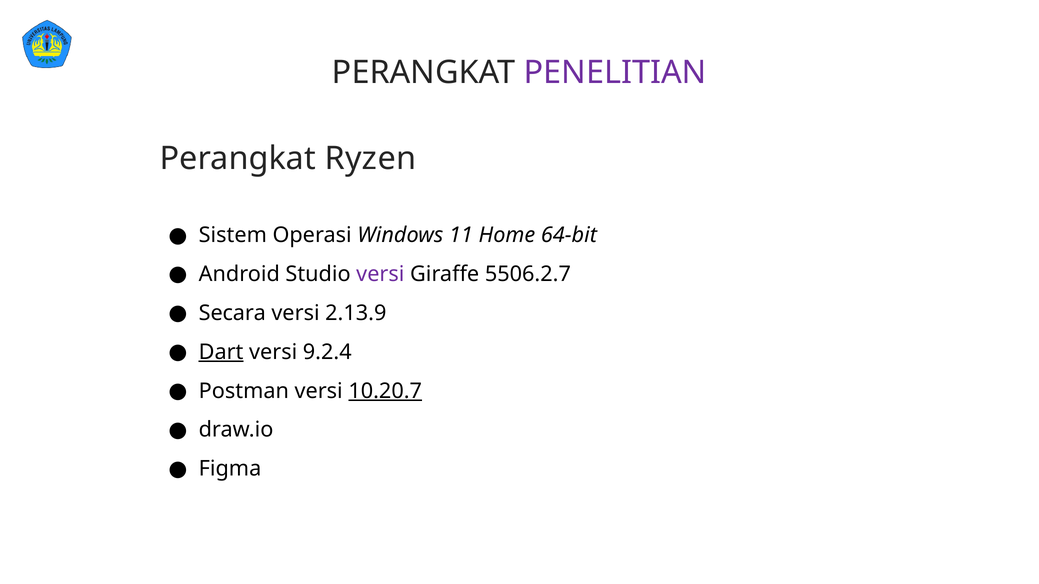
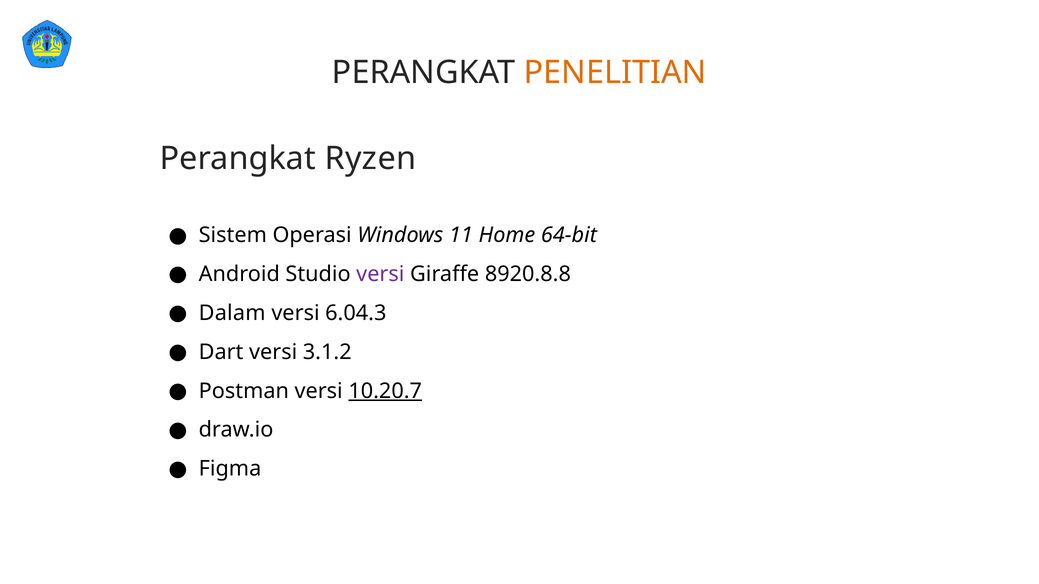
PENELITIAN colour: purple -> orange
5506.2.7: 5506.2.7 -> 8920.8.8
Secara: Secara -> Dalam
2.13.9: 2.13.9 -> 6.04.3
Dart underline: present -> none
9.2.4: 9.2.4 -> 3.1.2
